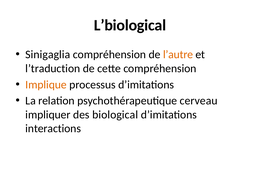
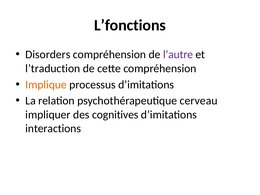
L’biological: L’biological -> L’fonctions
Sinigaglia: Sinigaglia -> Disorders
l’autre colour: orange -> purple
biological: biological -> cognitives
